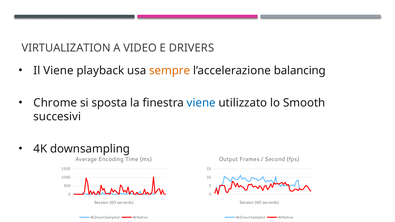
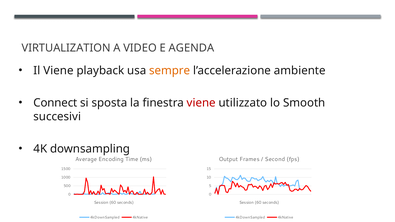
DRIVERS: DRIVERS -> AGENDA
balancing: balancing -> ambiente
Chrome: Chrome -> Connect
viene at (201, 103) colour: blue -> red
